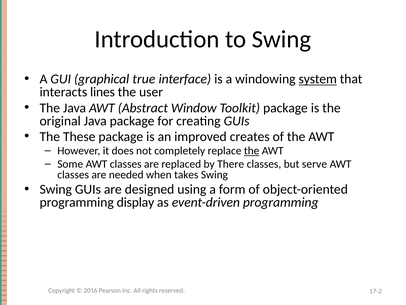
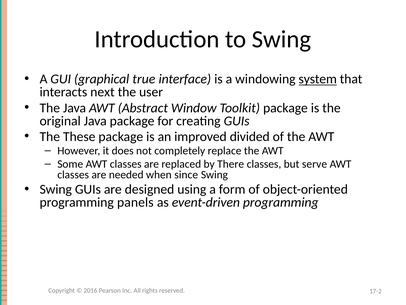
lines: lines -> next
creates: creates -> divided
the at (252, 151) underline: present -> none
takes: takes -> since
display: display -> panels
